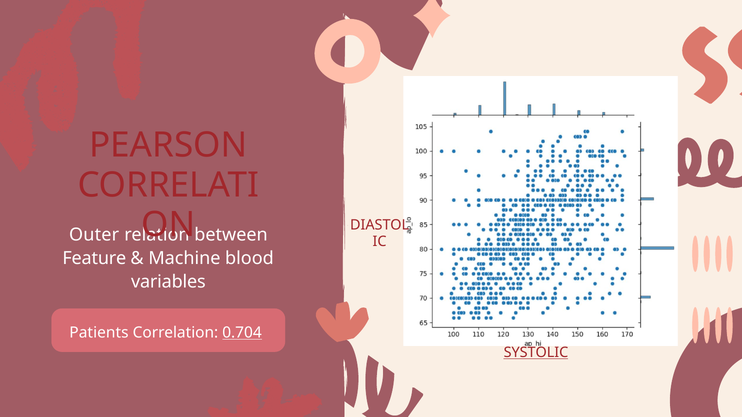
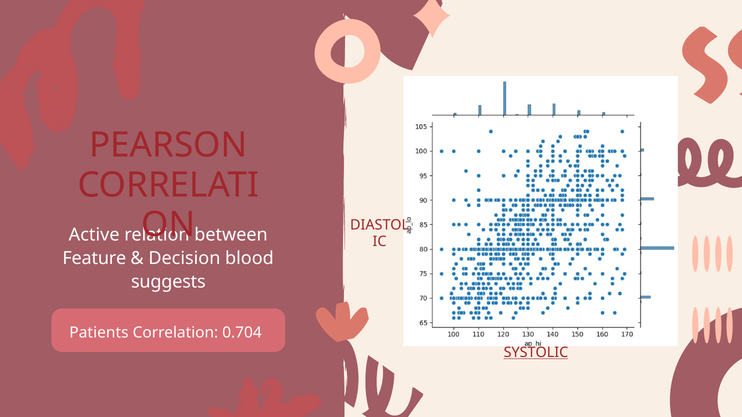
Outer: Outer -> Active
Machine: Machine -> Decision
variables: variables -> suggests
0.704 underline: present -> none
